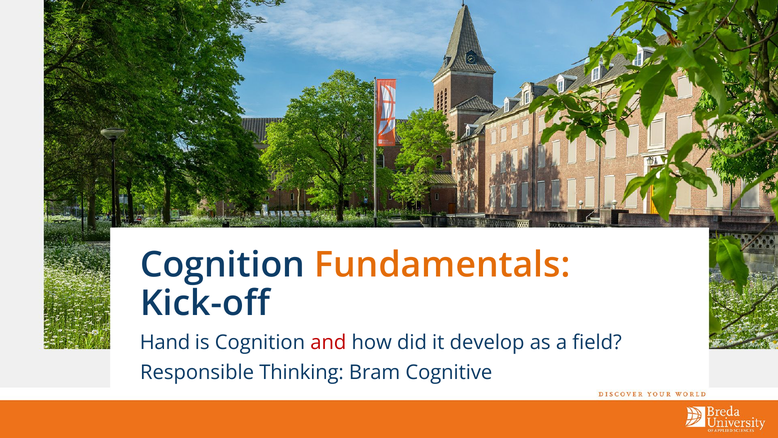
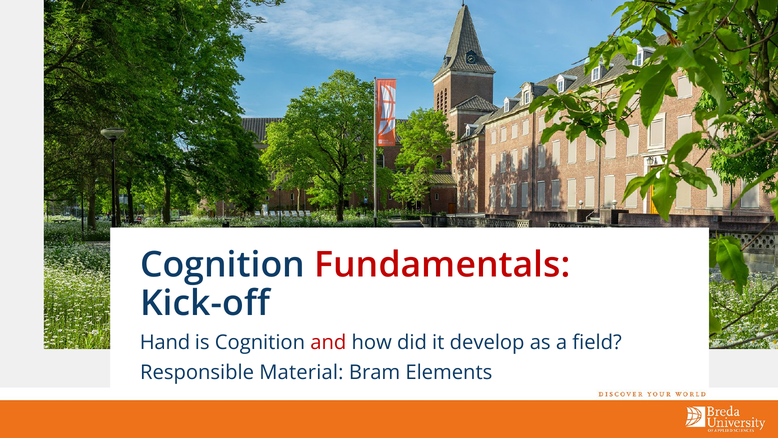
Fundamentals colour: orange -> red
Thinking: Thinking -> Material
Cognitive: Cognitive -> Elements
